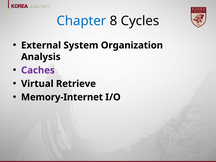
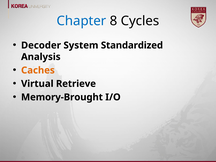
External: External -> Decoder
Organization: Organization -> Standardized
Caches colour: purple -> orange
Memory-Internet: Memory-Internet -> Memory-Brought
